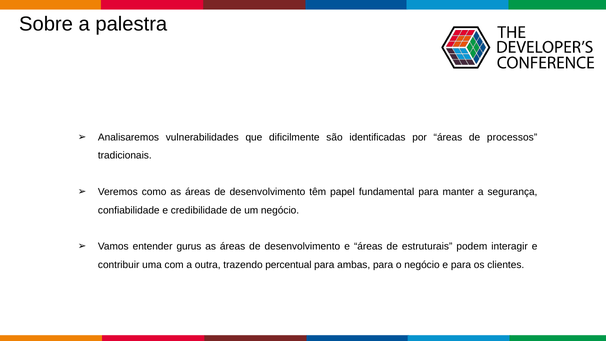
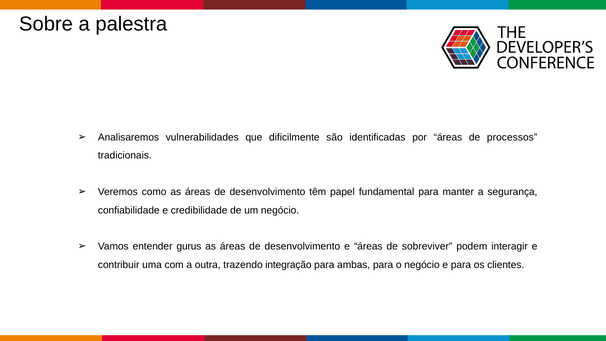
estruturais: estruturais -> sobreviver
percentual: percentual -> integração
